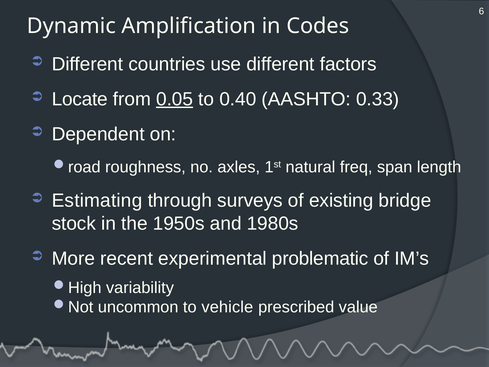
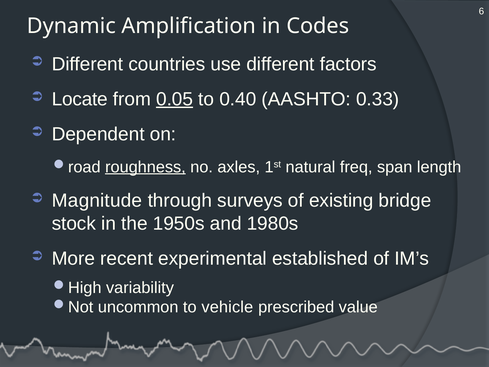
roughness underline: none -> present
Estimating: Estimating -> Magnitude
problematic: problematic -> established
